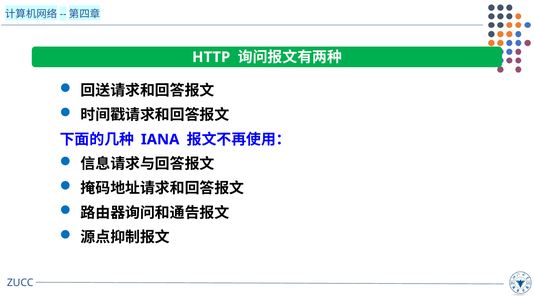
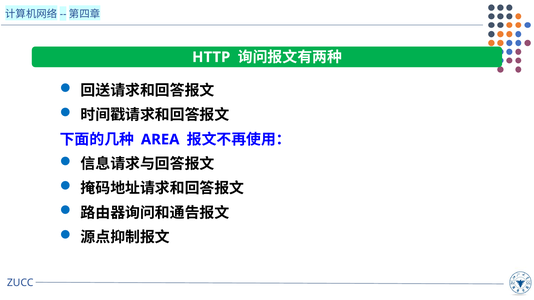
IANA: IANA -> AREA
